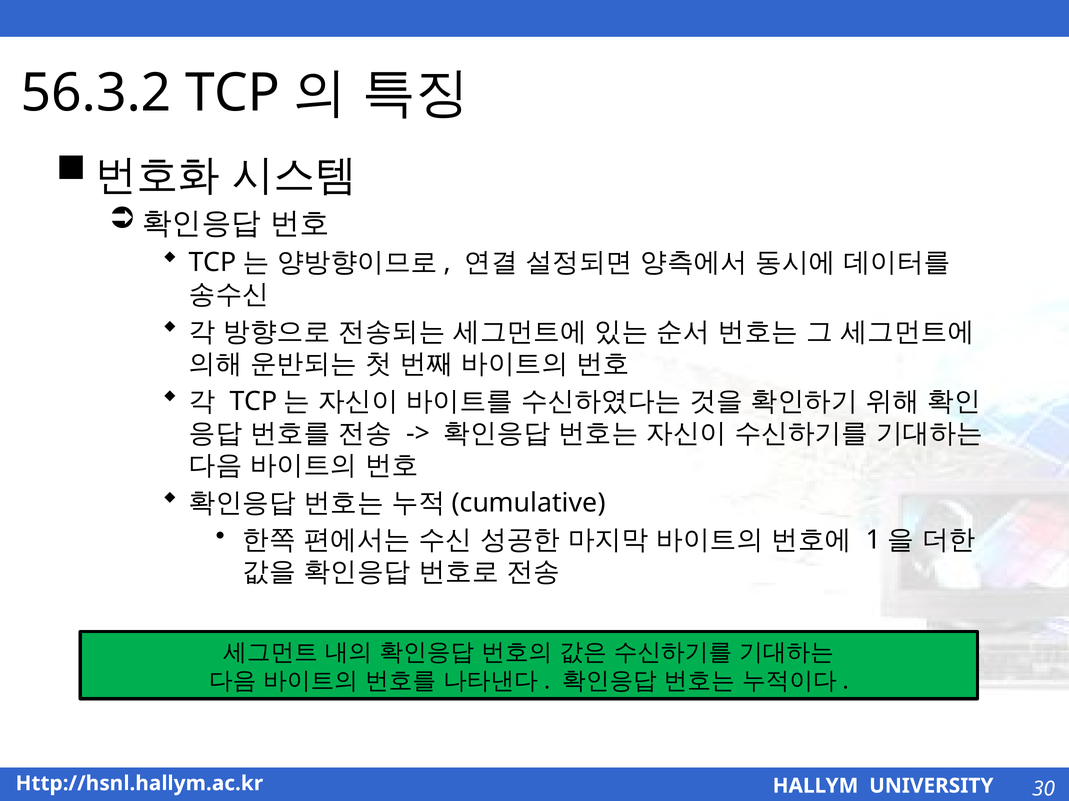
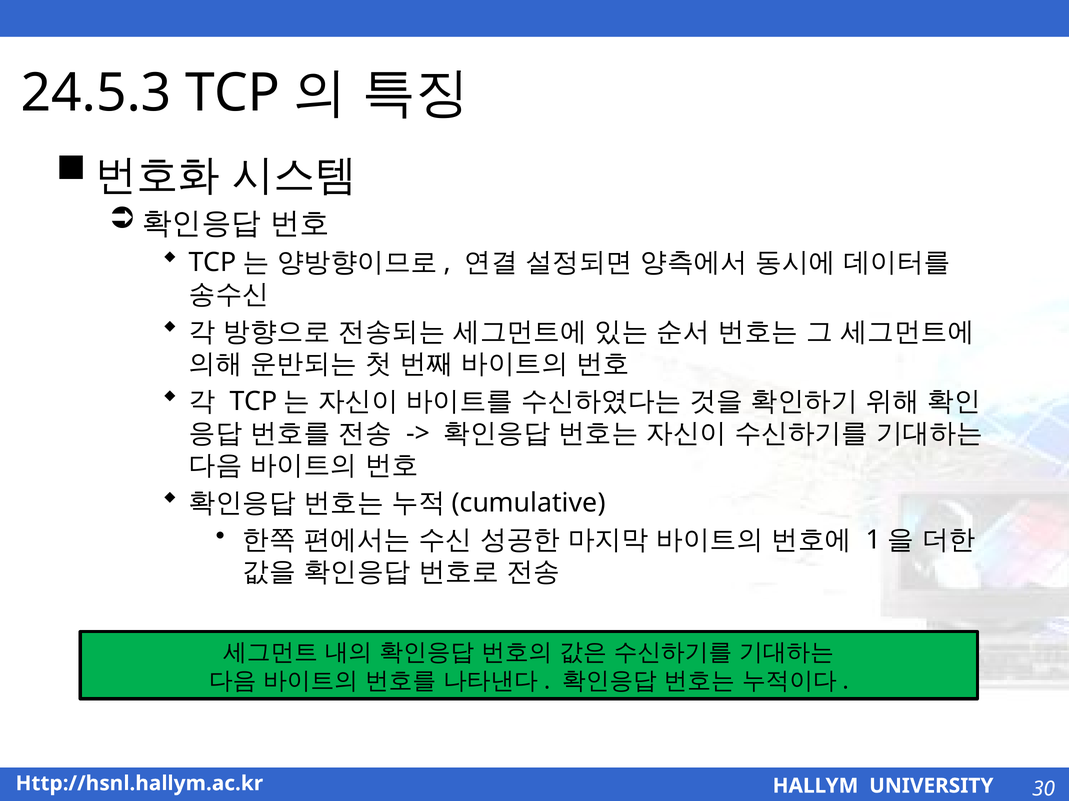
56.3.2: 56.3.2 -> 24.5.3
